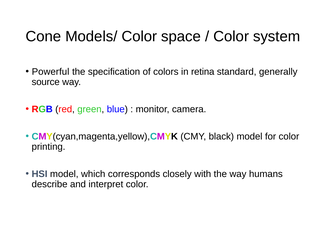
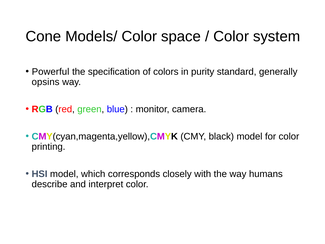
retina: retina -> purity
source: source -> opsins
